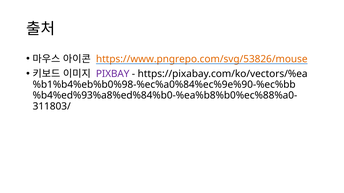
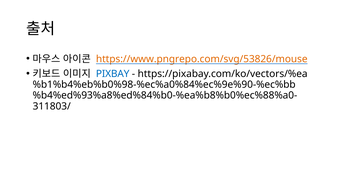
PIXBAY colour: purple -> blue
